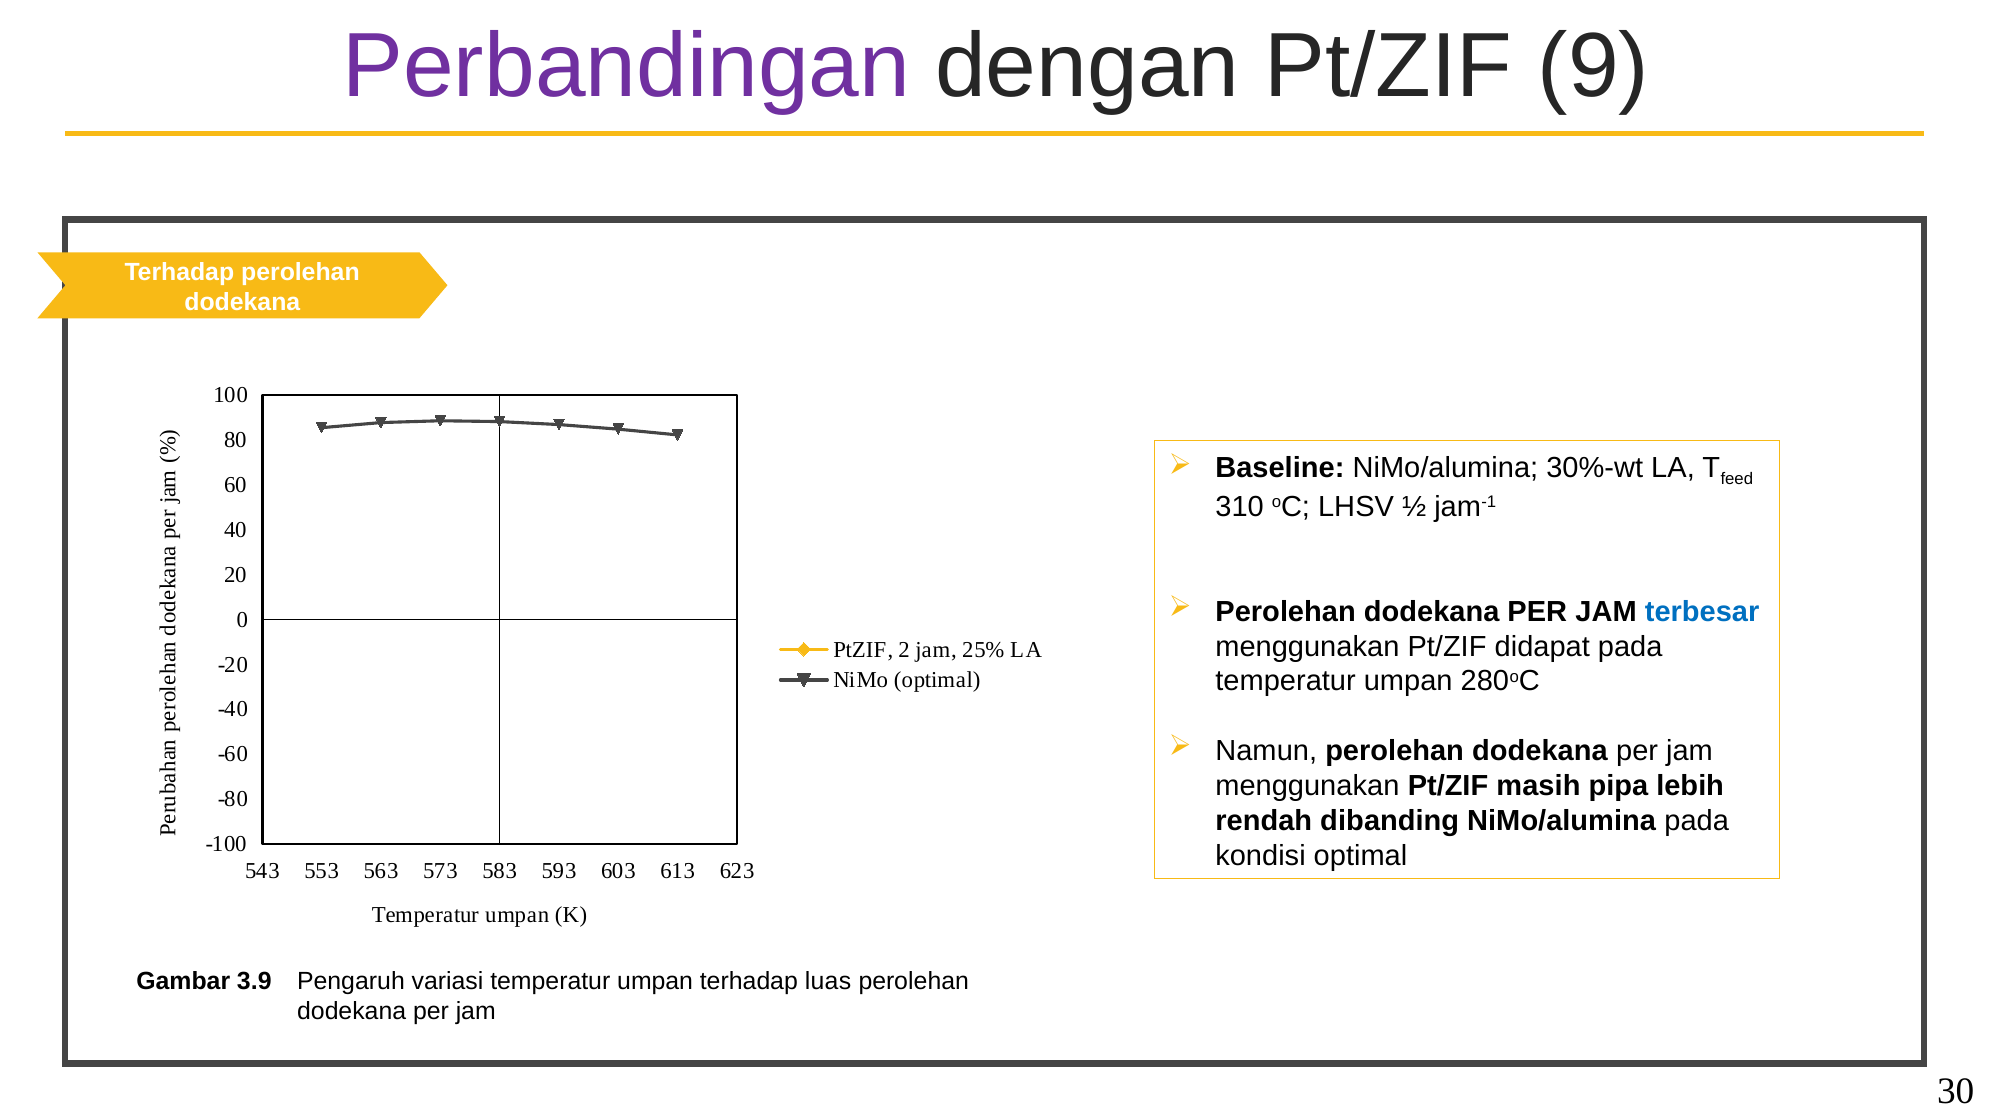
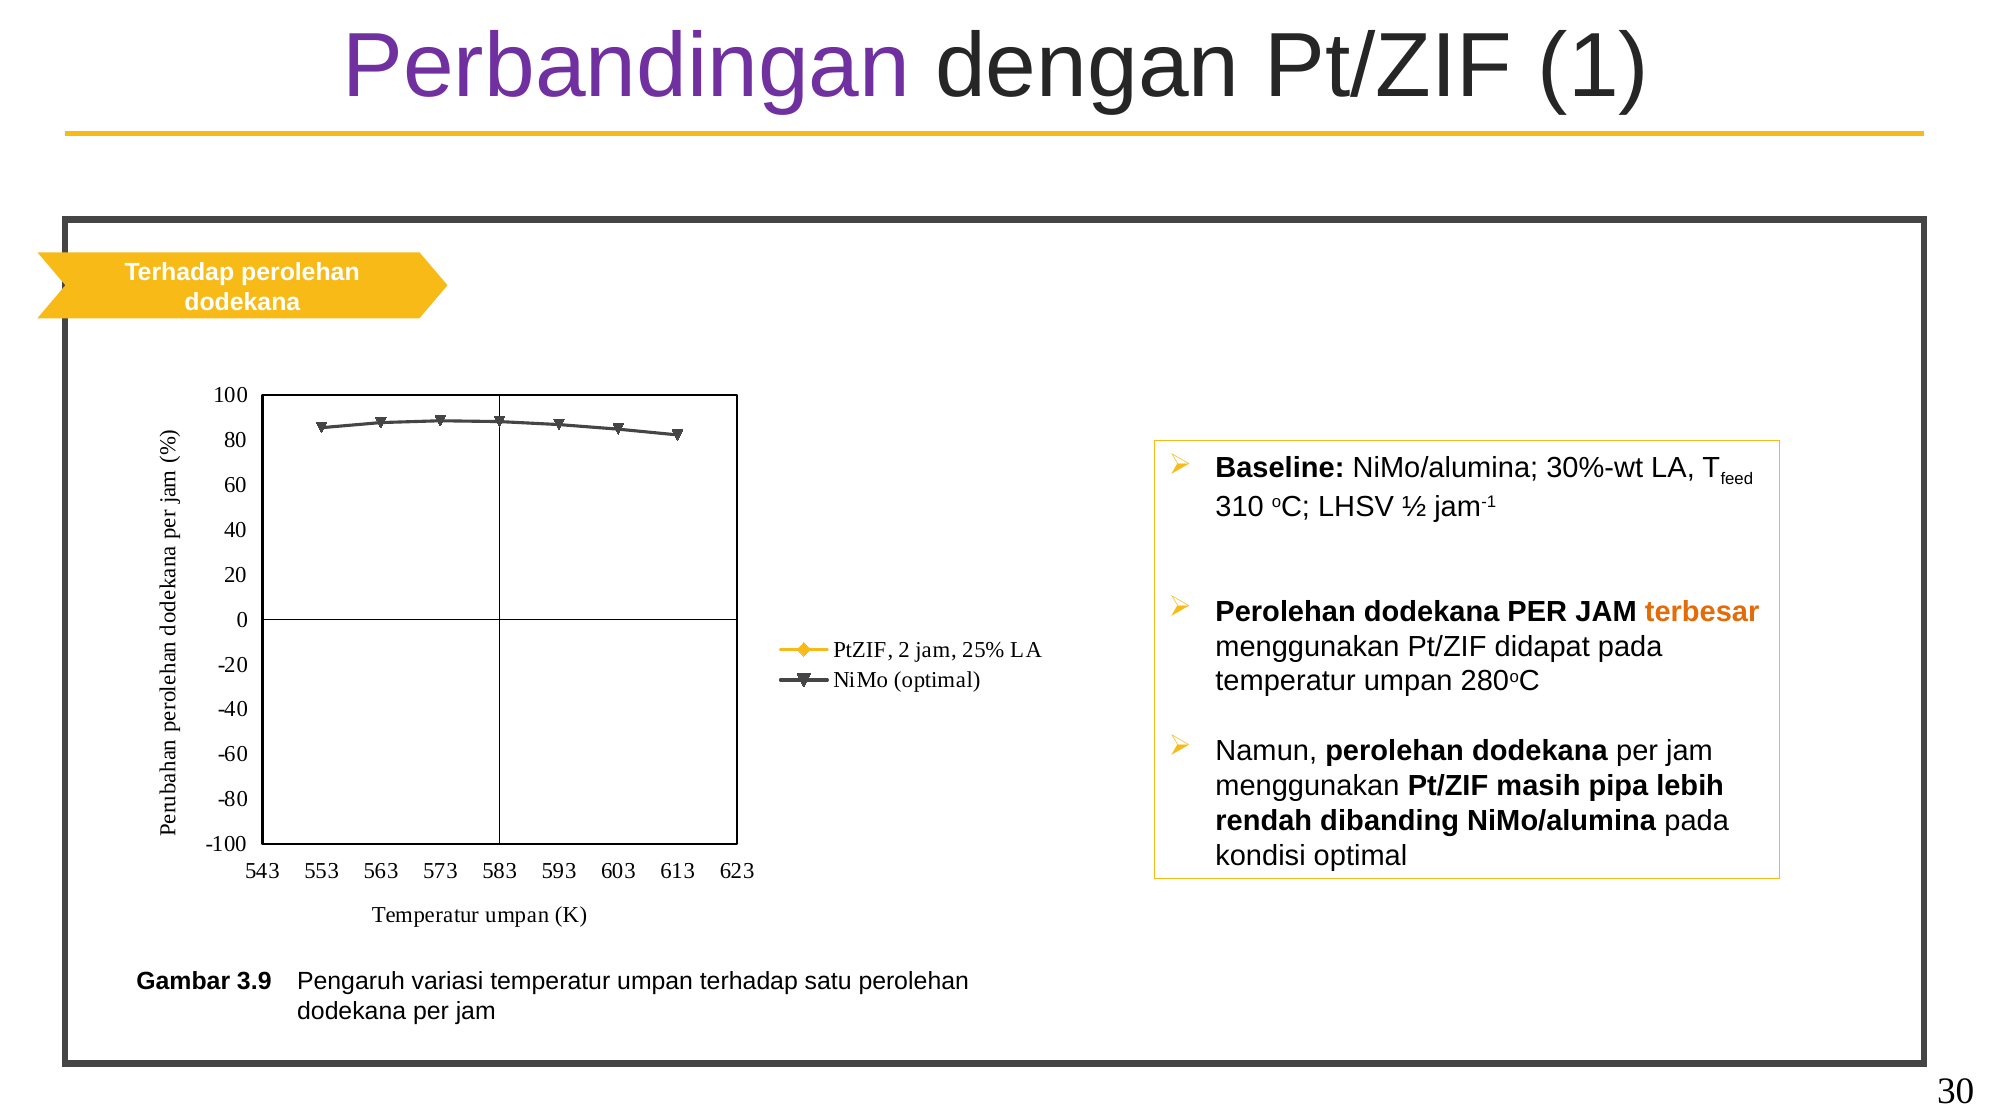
9: 9 -> 1
terbesar colour: blue -> orange
luas: luas -> satu
